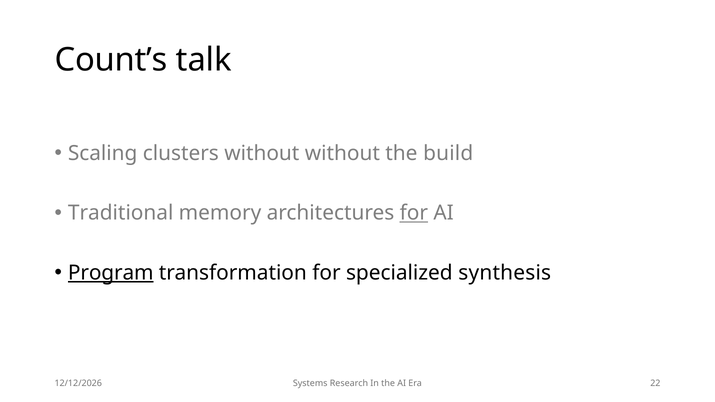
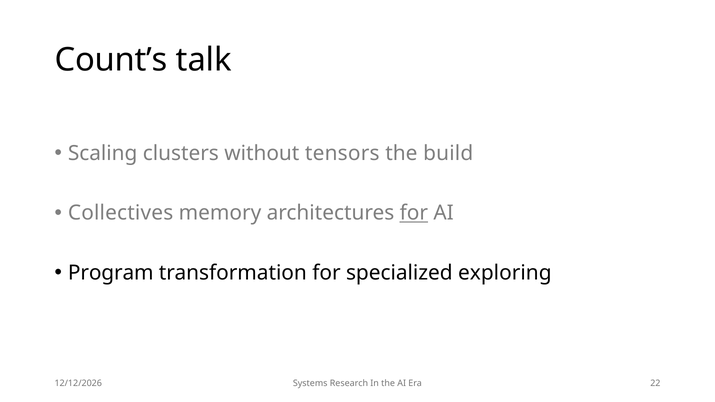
without without: without -> tensors
Traditional: Traditional -> Collectives
Program underline: present -> none
synthesis: synthesis -> exploring
